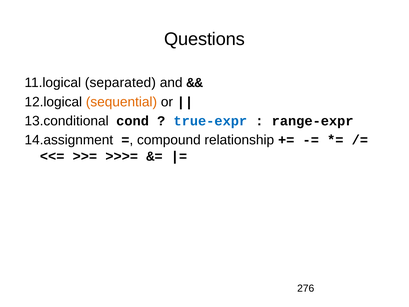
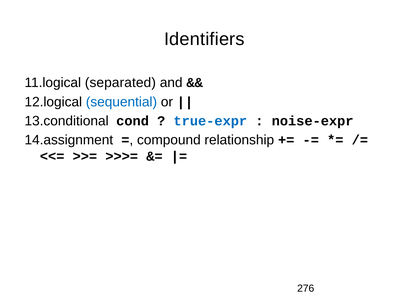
Questions: Questions -> Identifiers
sequential colour: orange -> blue
range-expr: range-expr -> noise-expr
